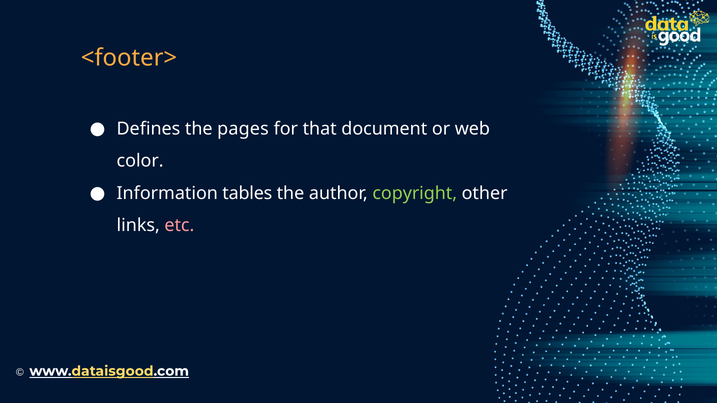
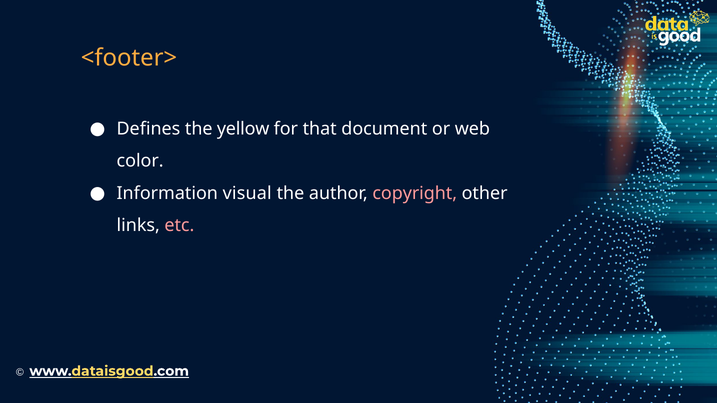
pages: pages -> yellow
tables: tables -> visual
copyright colour: light green -> pink
